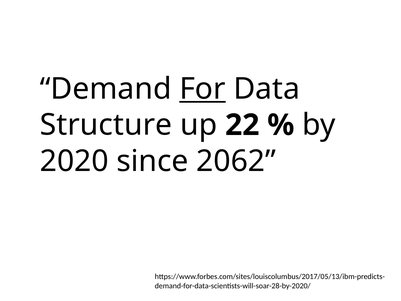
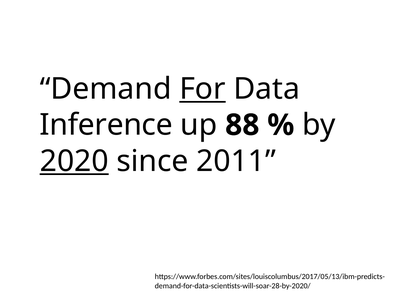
Structure: Structure -> Inference
22: 22 -> 88
2020 underline: none -> present
2062: 2062 -> 2011
